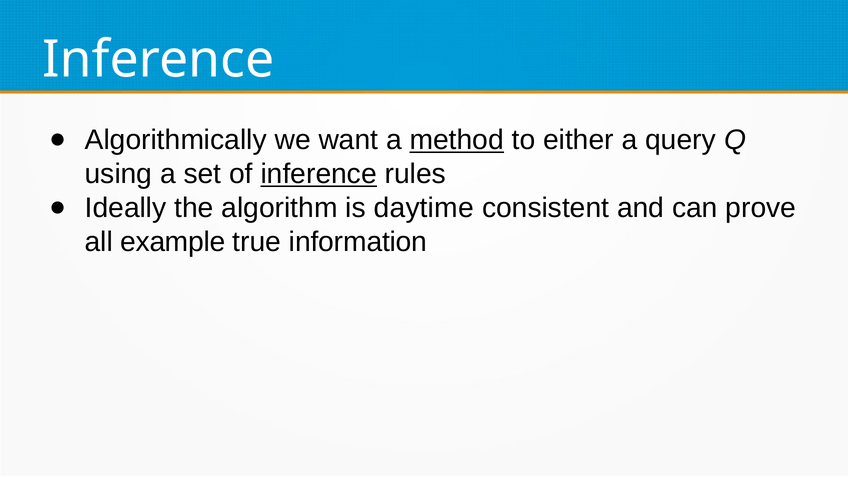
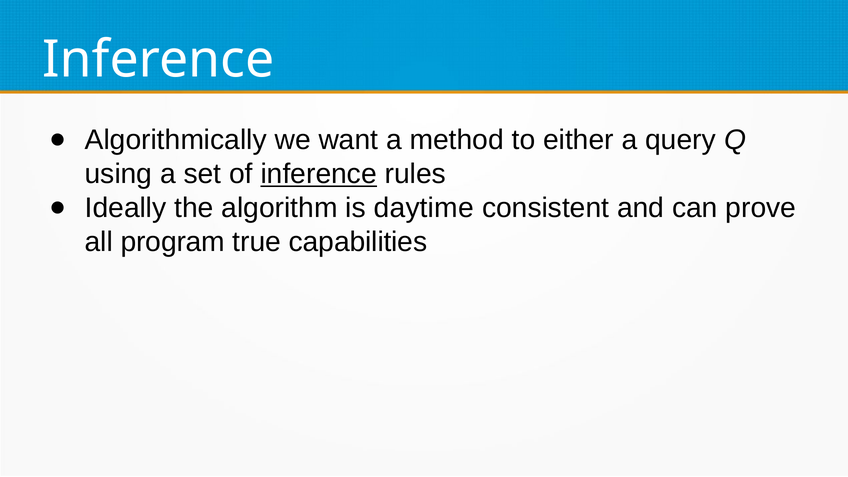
method underline: present -> none
example: example -> program
information: information -> capabilities
